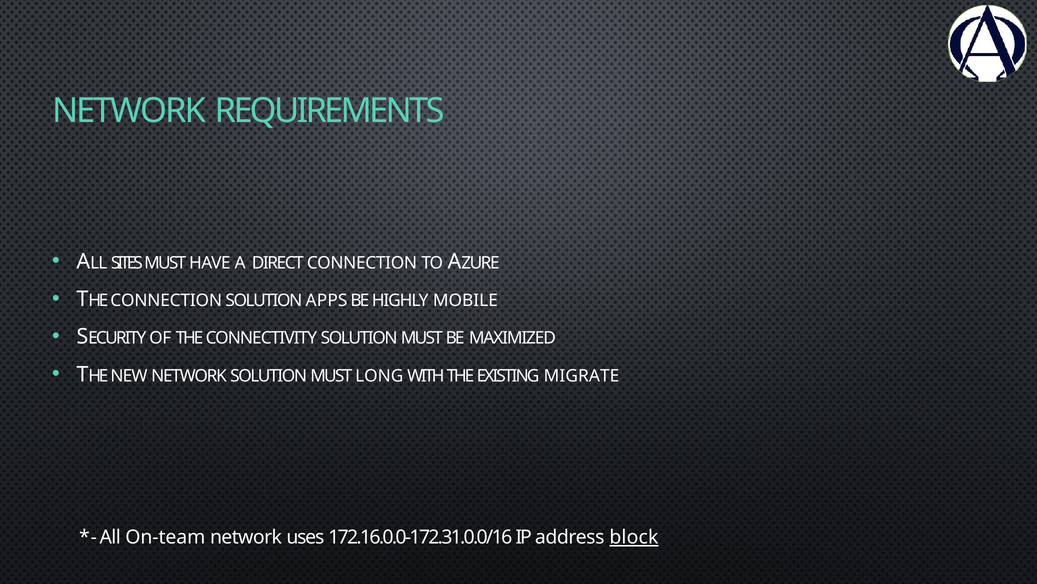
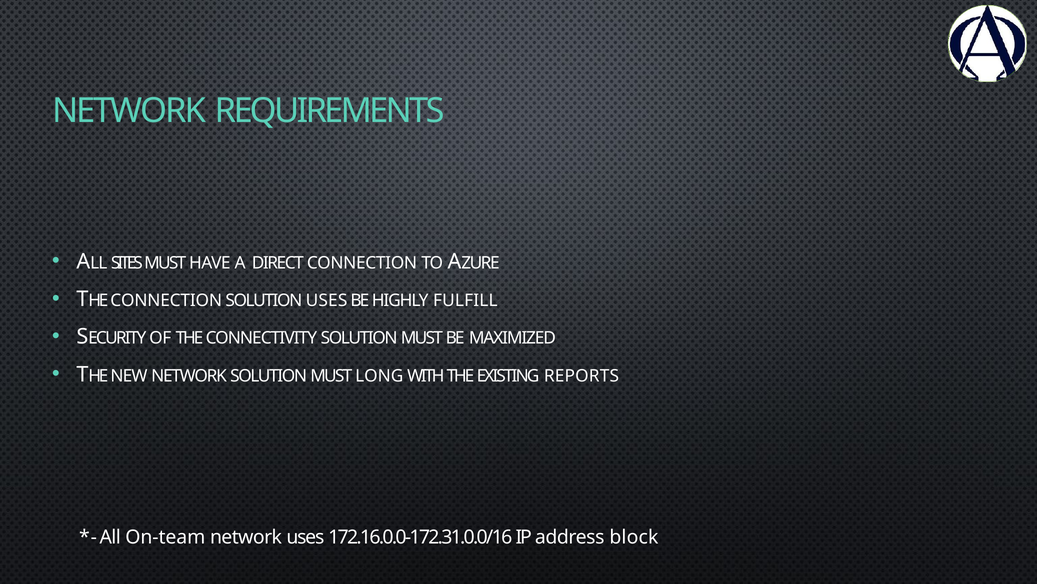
SOLUTION APPS: APPS -> USES
MOBILE: MOBILE -> FULFILL
MIGRATE: MIGRATE -> REPORTS
block underline: present -> none
